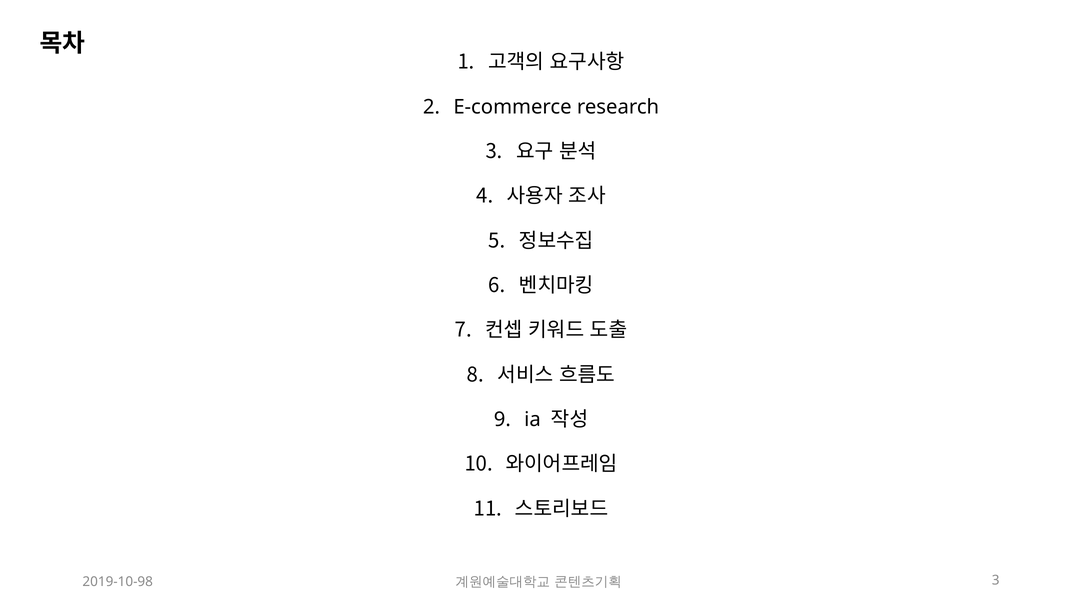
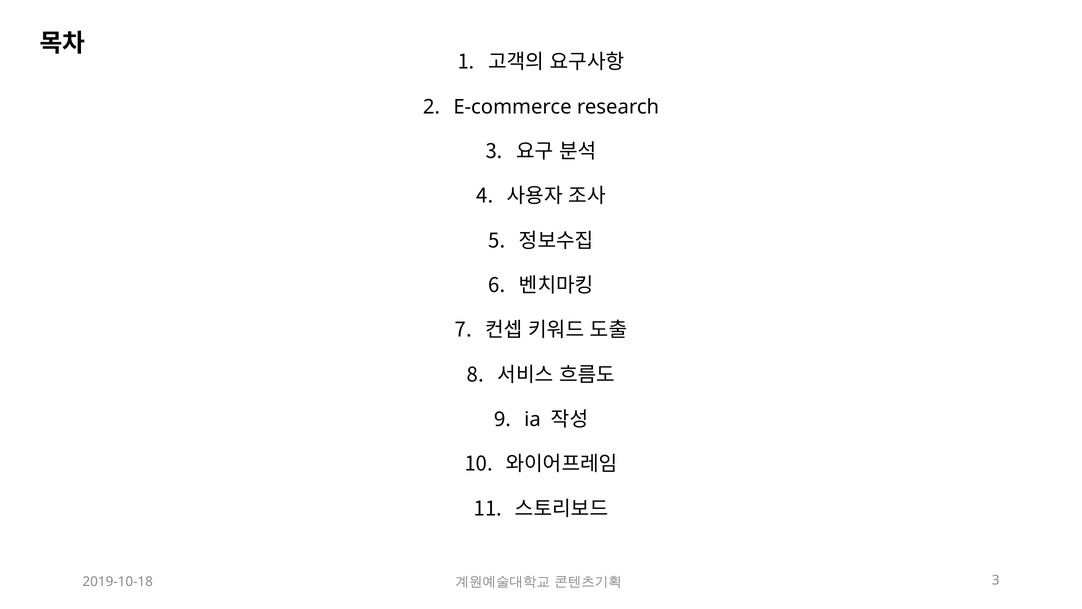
2019-10-98: 2019-10-98 -> 2019-10-18
